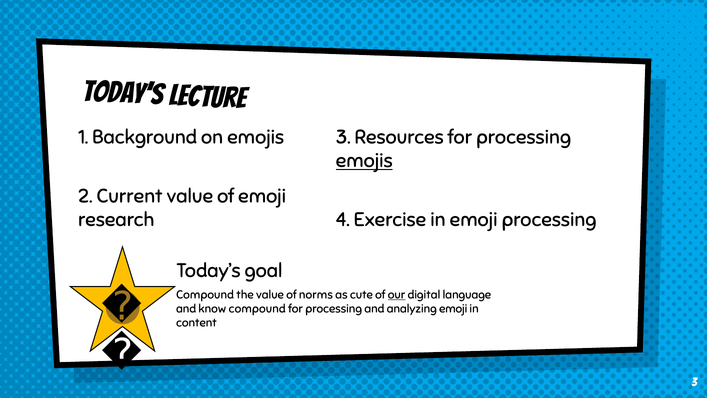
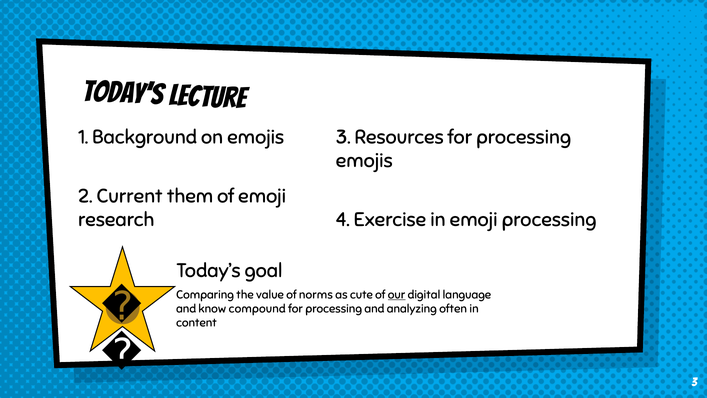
emojis at (364, 161) underline: present -> none
Current value: value -> them
Compound at (205, 295): Compound -> Comparing
analyzing emoji: emoji -> often
